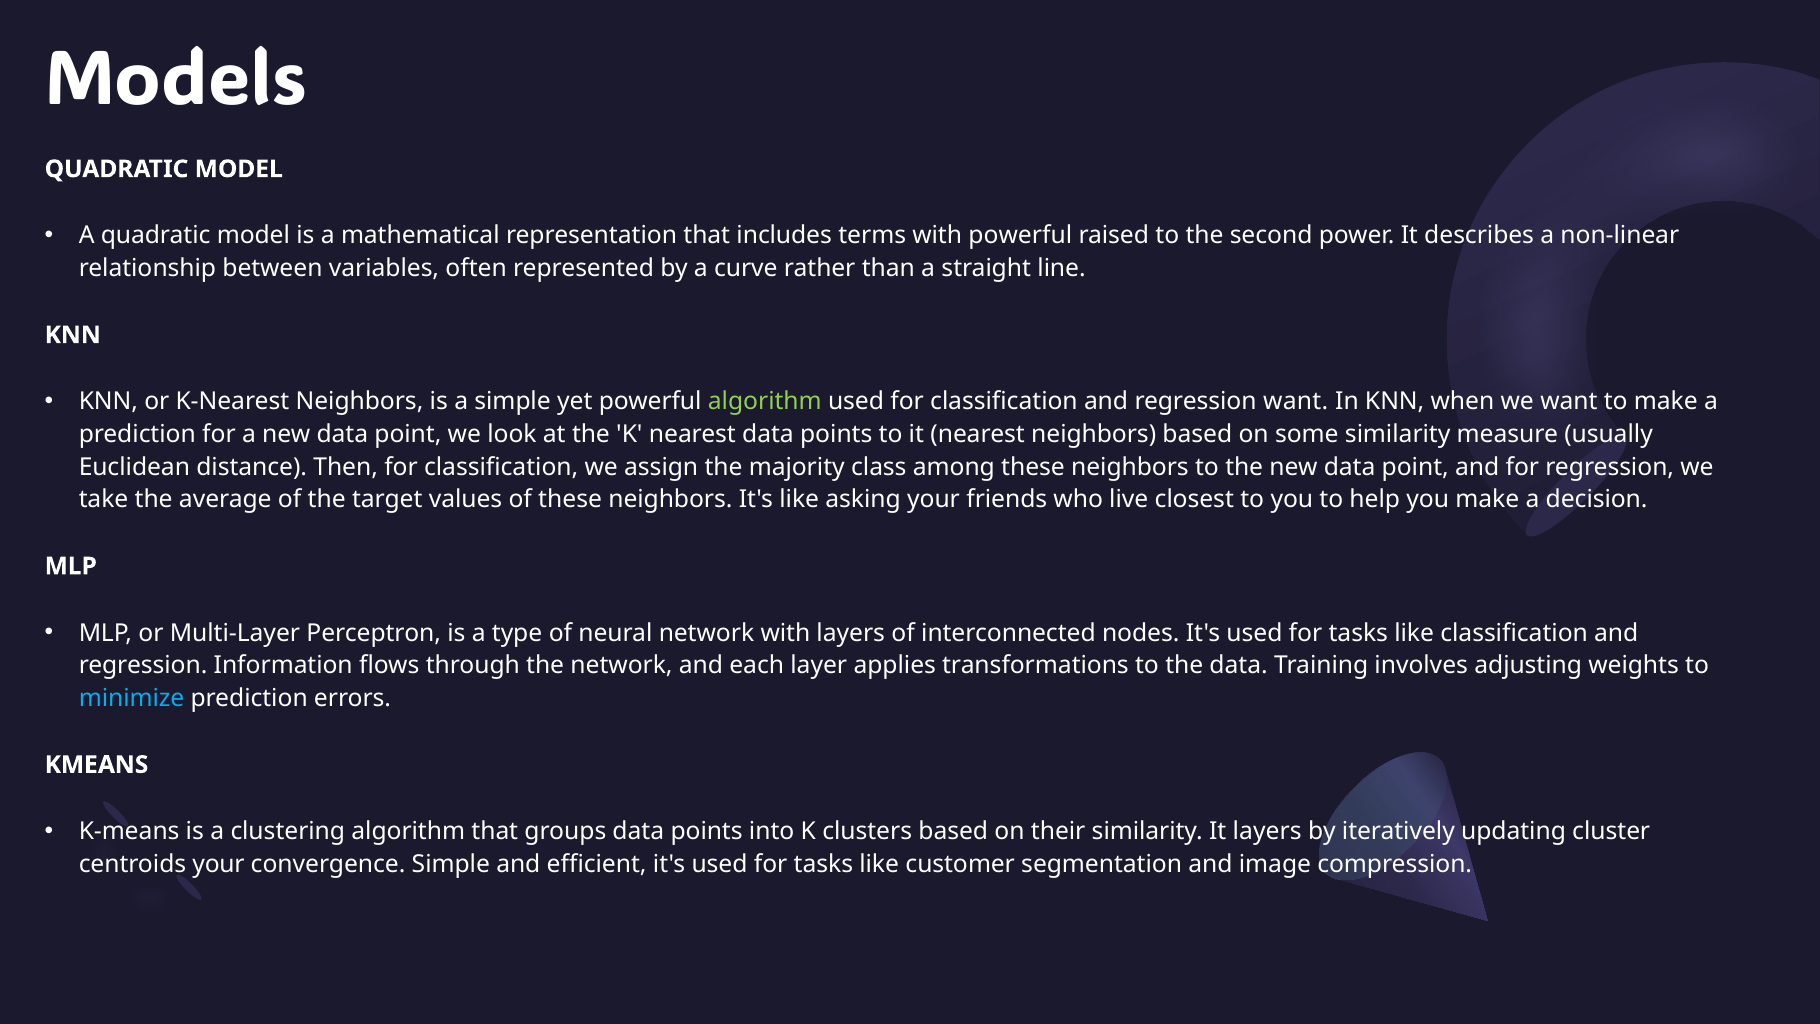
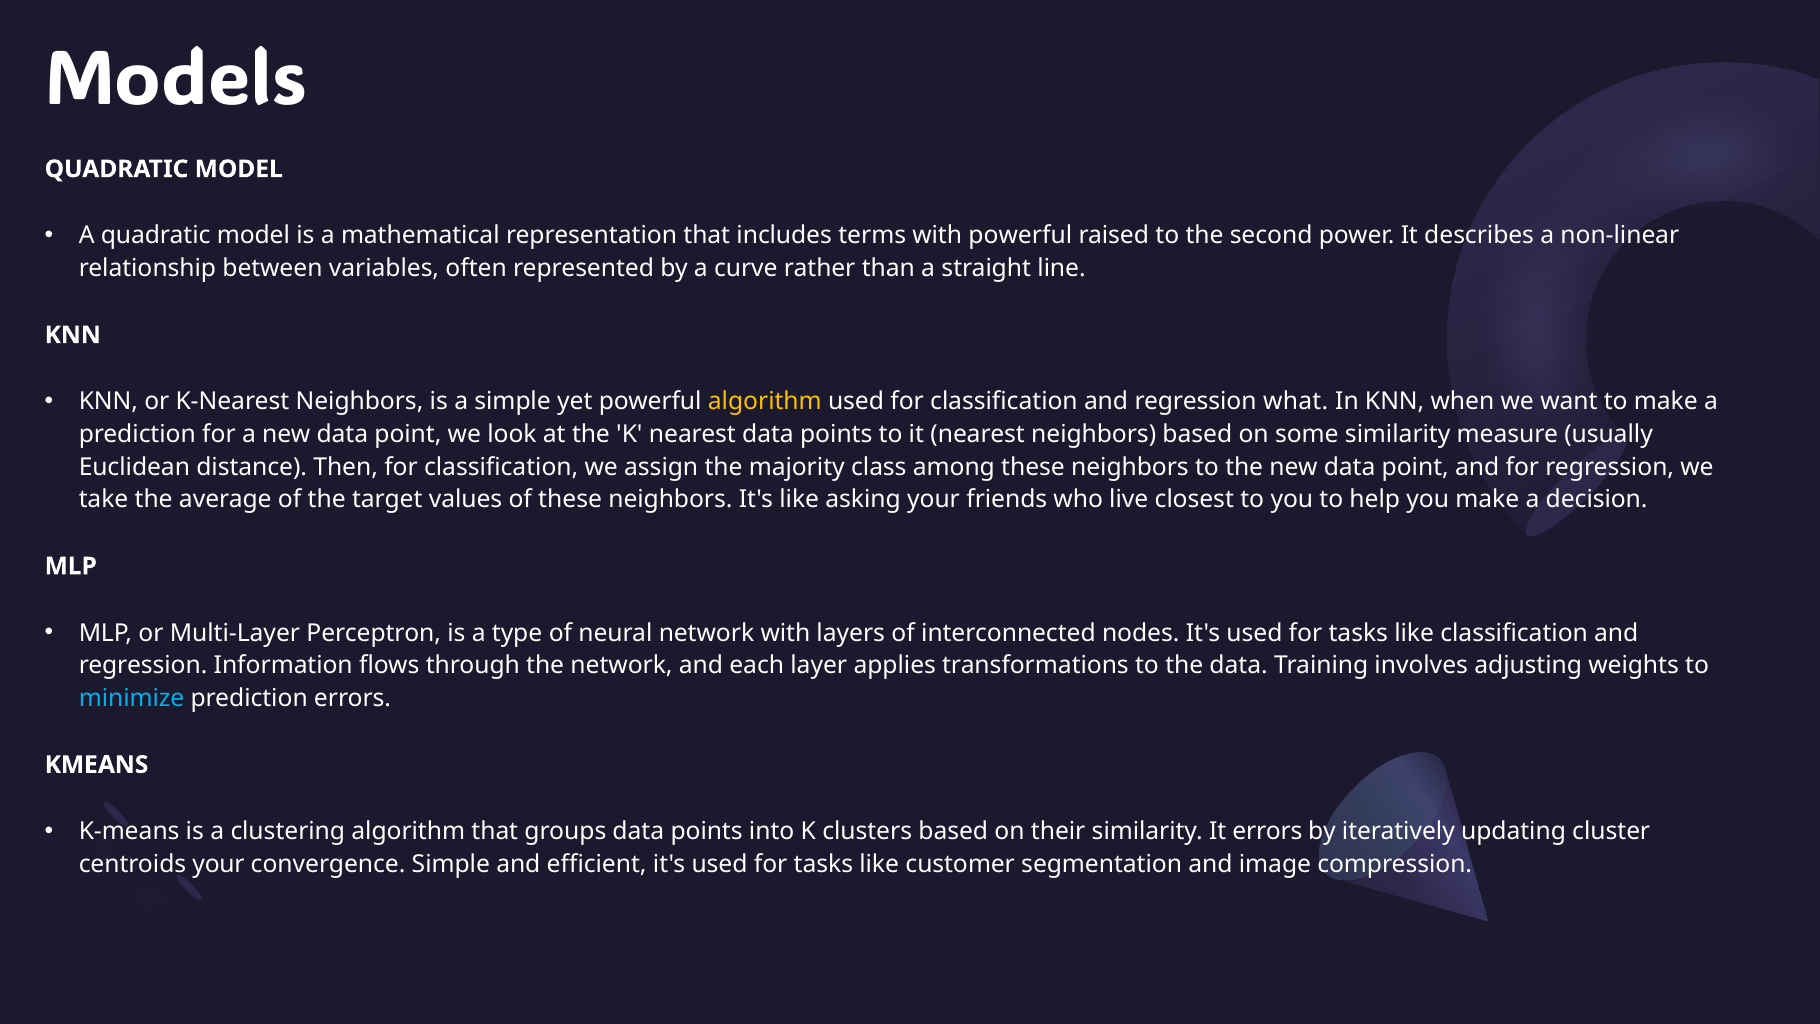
algorithm at (765, 402) colour: light green -> yellow
regression want: want -> what
It layers: layers -> errors
